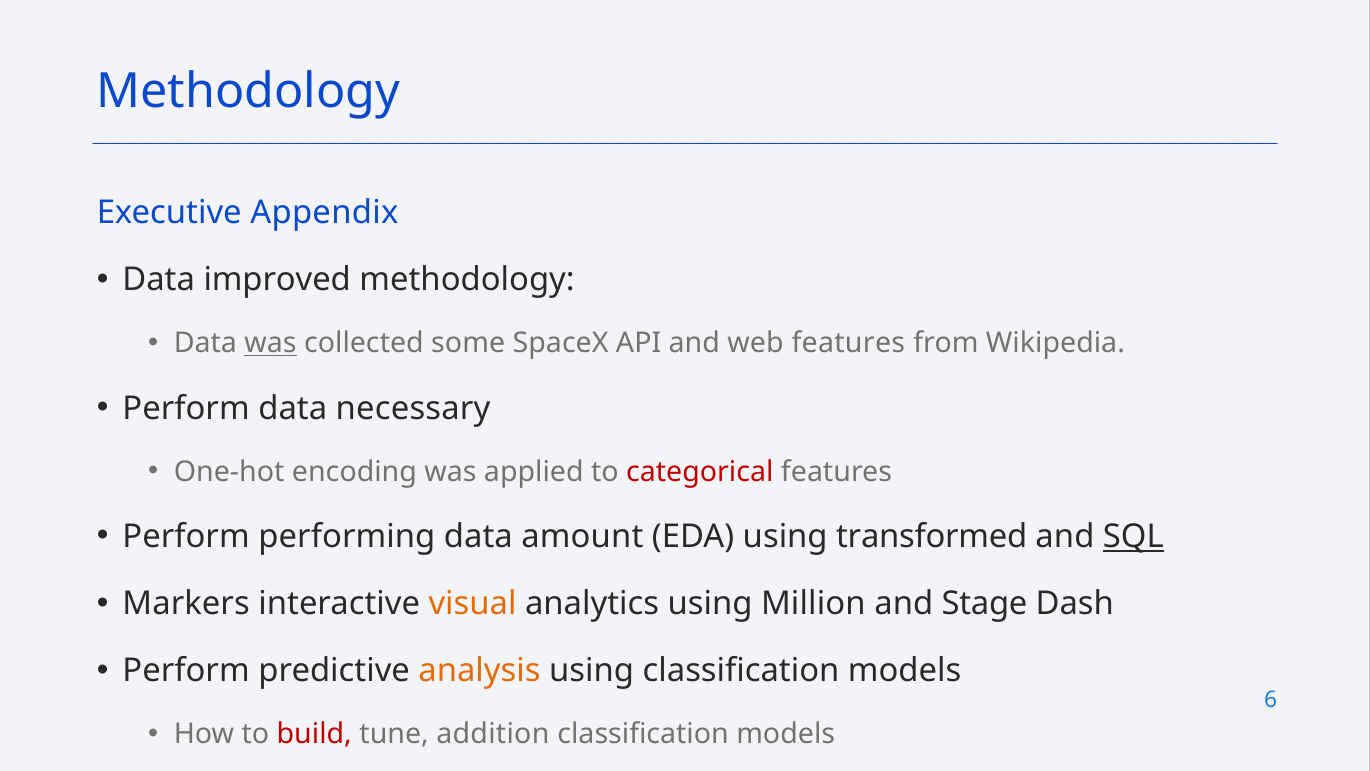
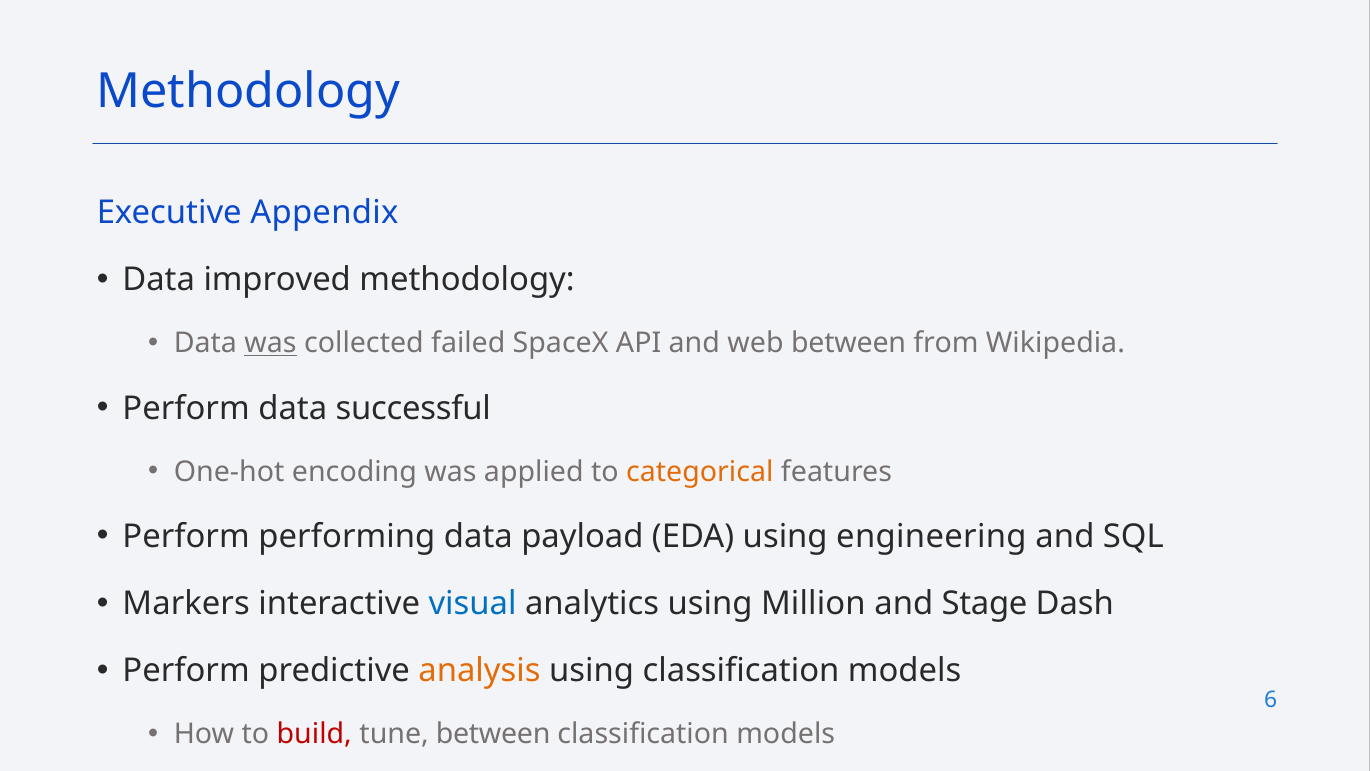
some: some -> failed
web features: features -> between
necessary: necessary -> successful
categorical colour: red -> orange
amount: amount -> payload
transformed: transformed -> engineering
SQL underline: present -> none
visual colour: orange -> blue
tune addition: addition -> between
